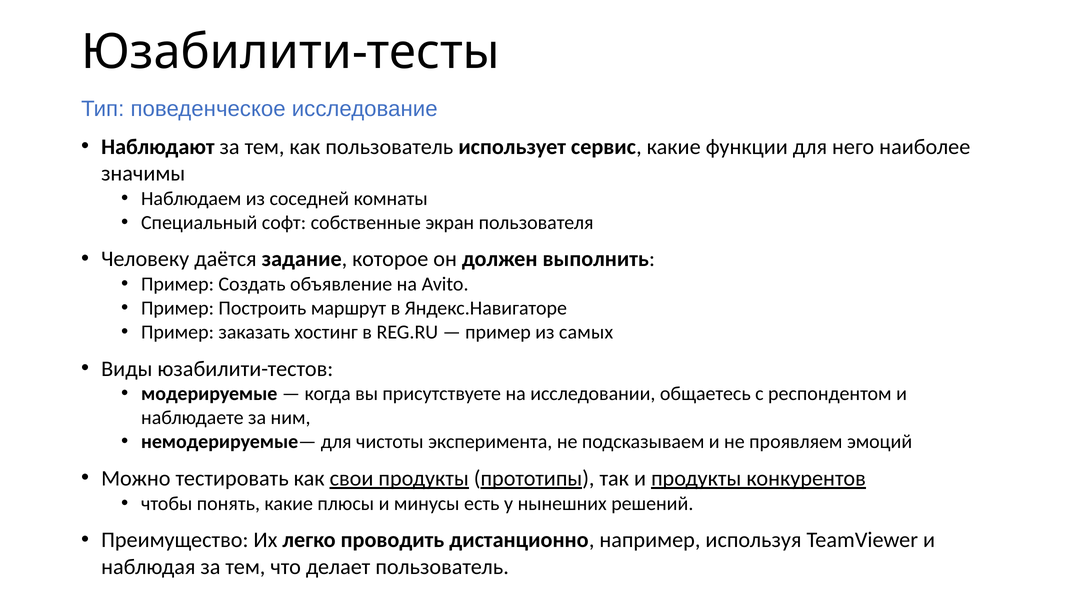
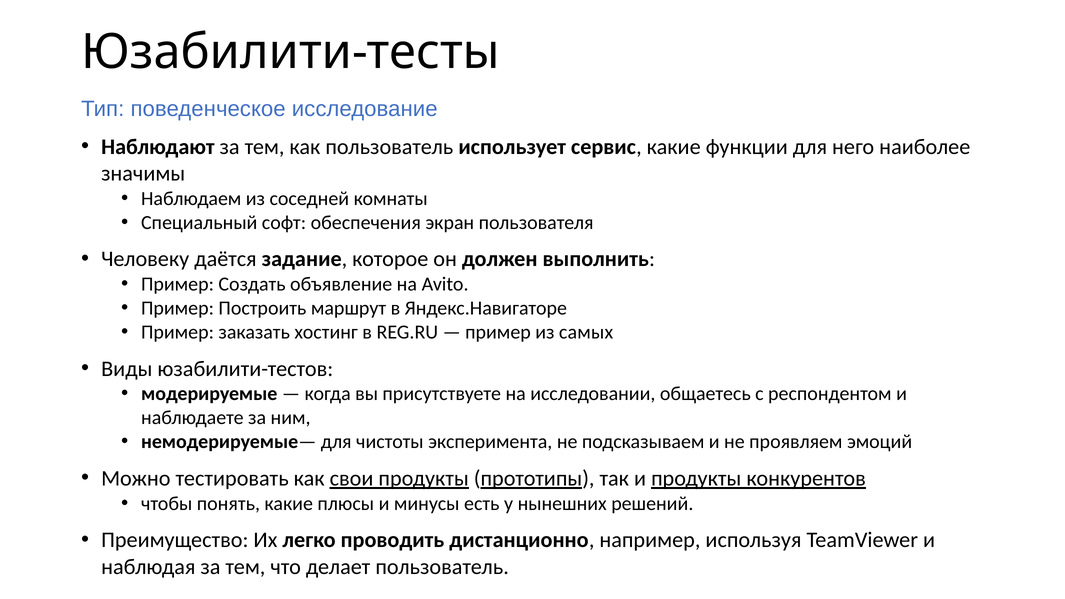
собственные: собственные -> обеспечения
